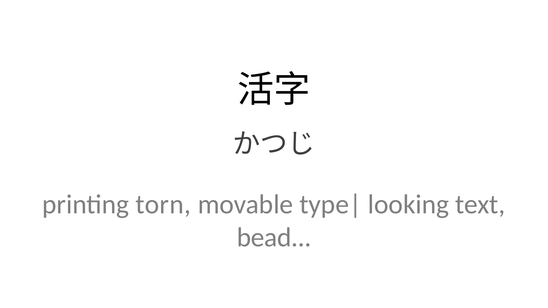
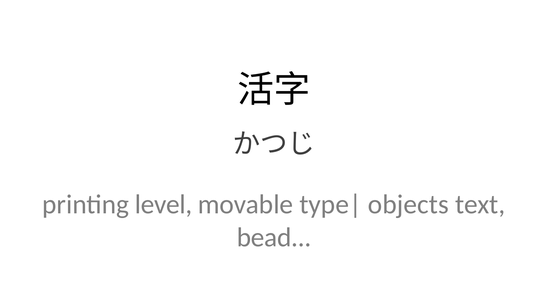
torn: torn -> level
looking: looking -> objects
